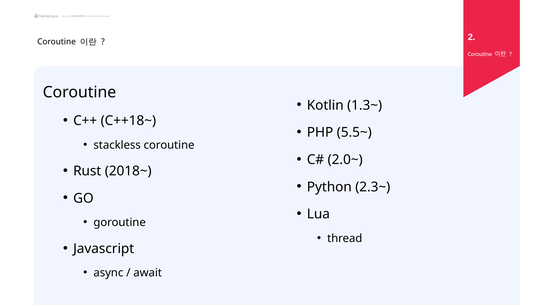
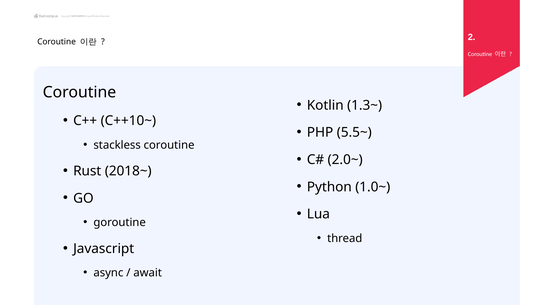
C++18~: C++18~ -> C++10~
2.3~: 2.3~ -> 1.0~
